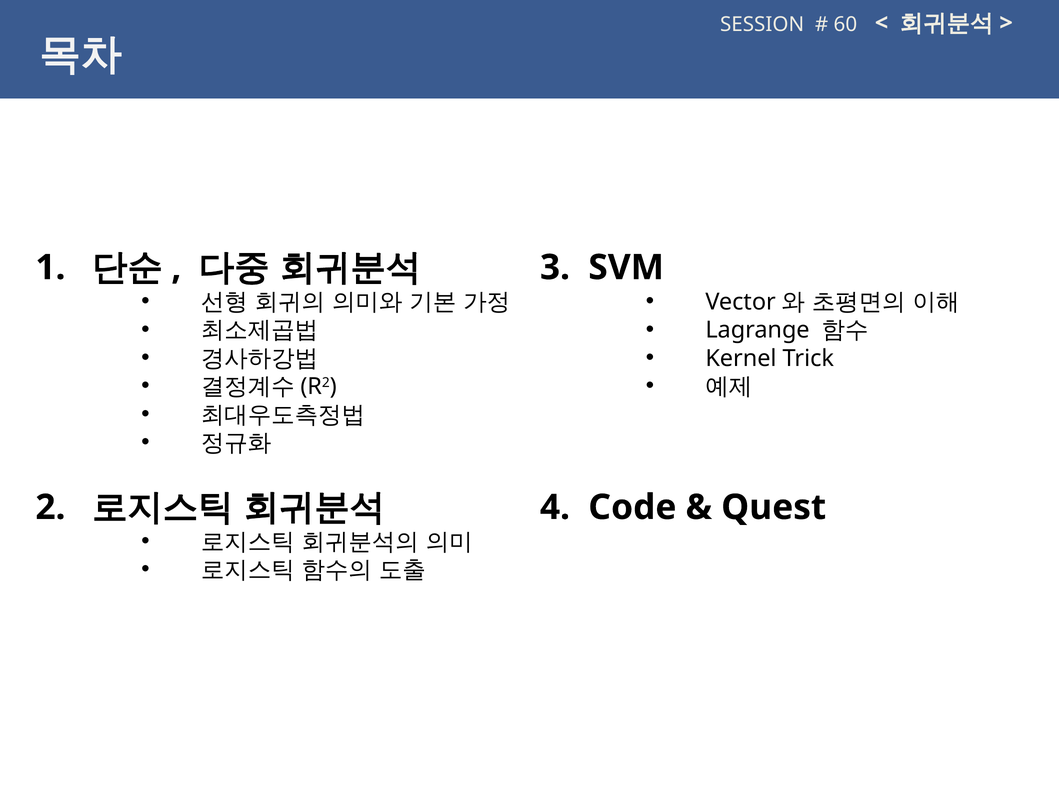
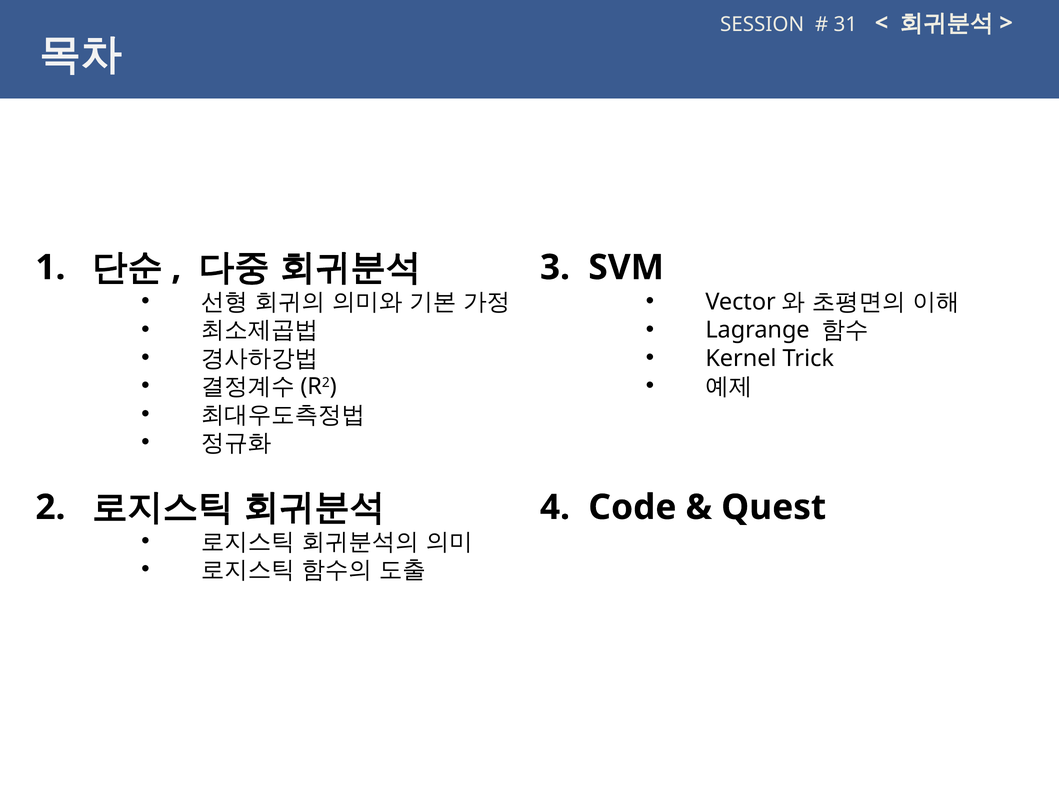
60: 60 -> 31
